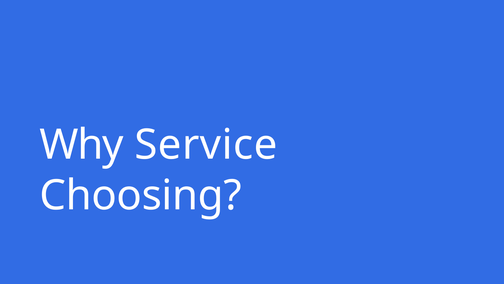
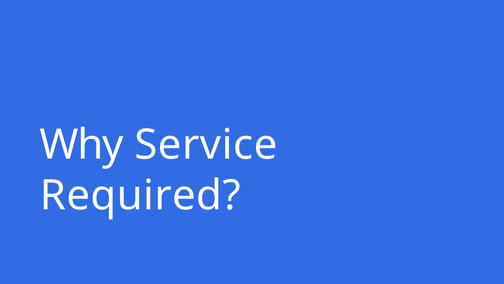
Choosing: Choosing -> Required
